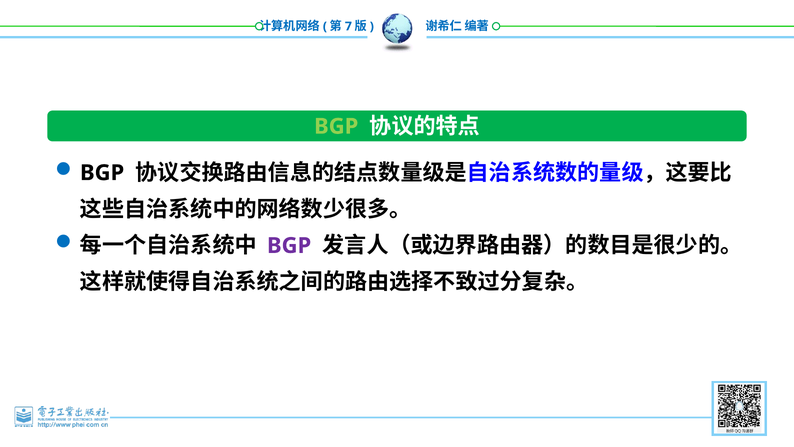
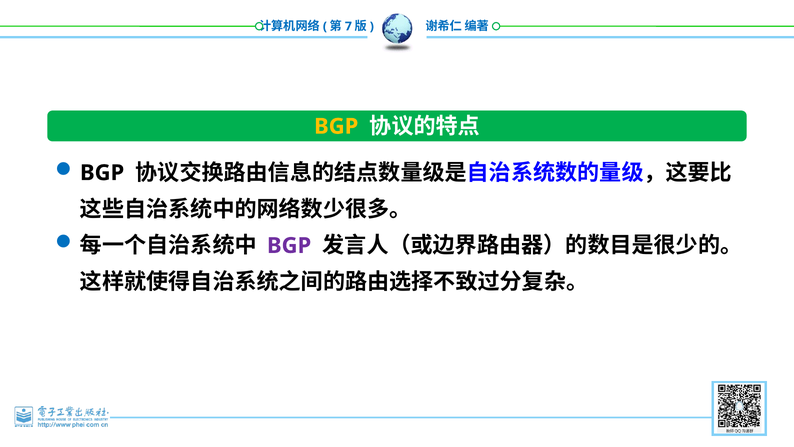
BGP at (336, 126) colour: light green -> yellow
